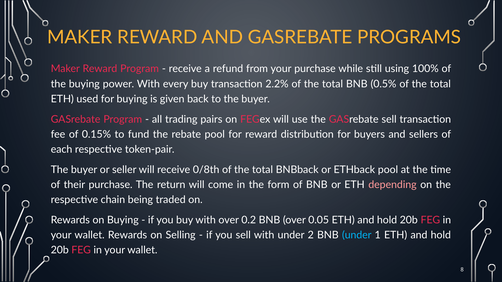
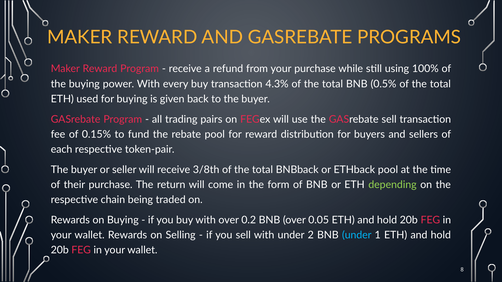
2.2%: 2.2% -> 4.3%
0/8th: 0/8th -> 3/8th
depending colour: pink -> light green
